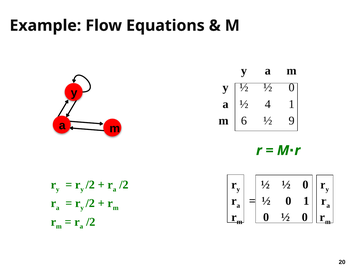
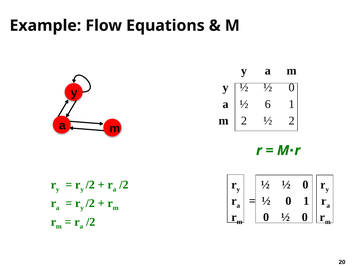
4: 4 -> 6
m 6: 6 -> 2
½ 9: 9 -> 2
